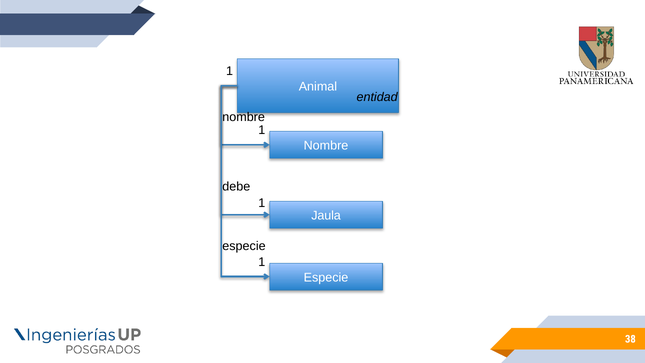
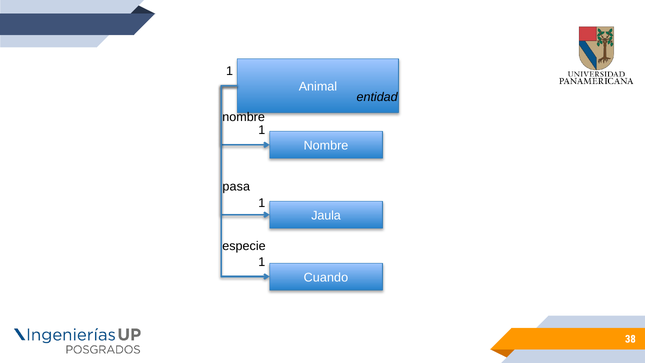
debe: debe -> pasa
Especie at (326, 277): Especie -> Cuando
